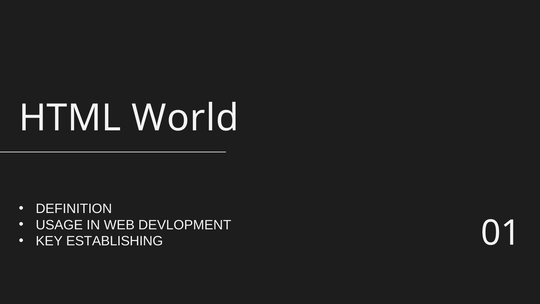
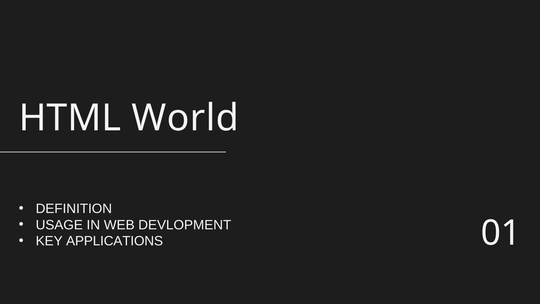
ESTABLISHING: ESTABLISHING -> APPLICATIONS
